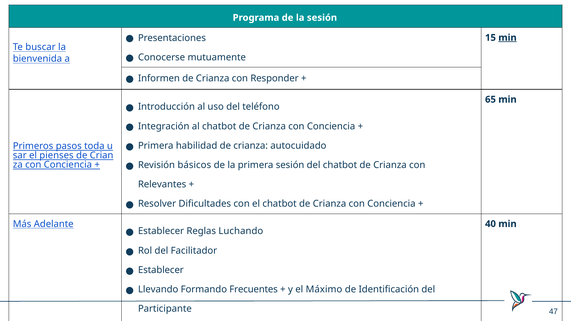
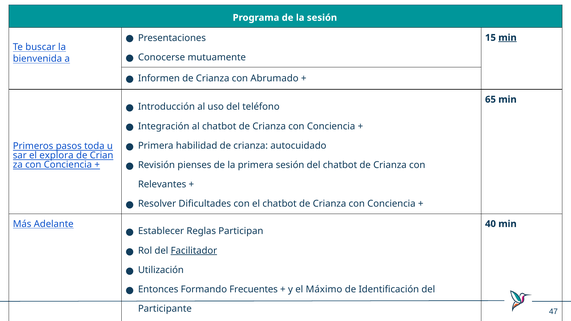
Responder: Responder -> Abrumado
pienses: pienses -> explora
básicos: básicos -> pienses
Luchando: Luchando -> Participan
Facilitador underline: none -> present
Establecer at (161, 270): Establecer -> Utilización
Llevando: Llevando -> Entonces
